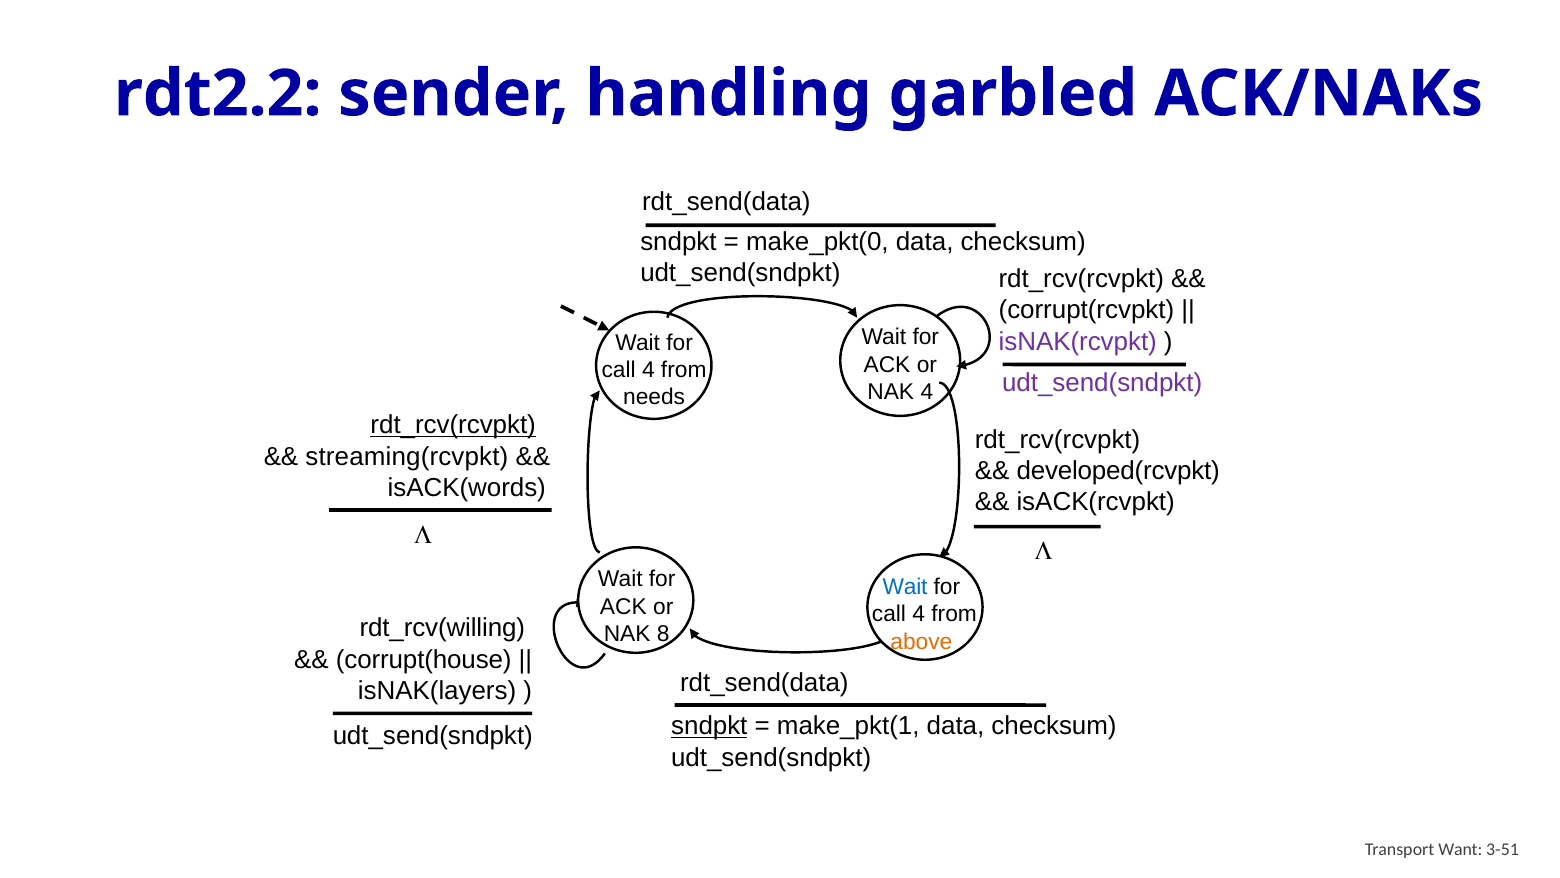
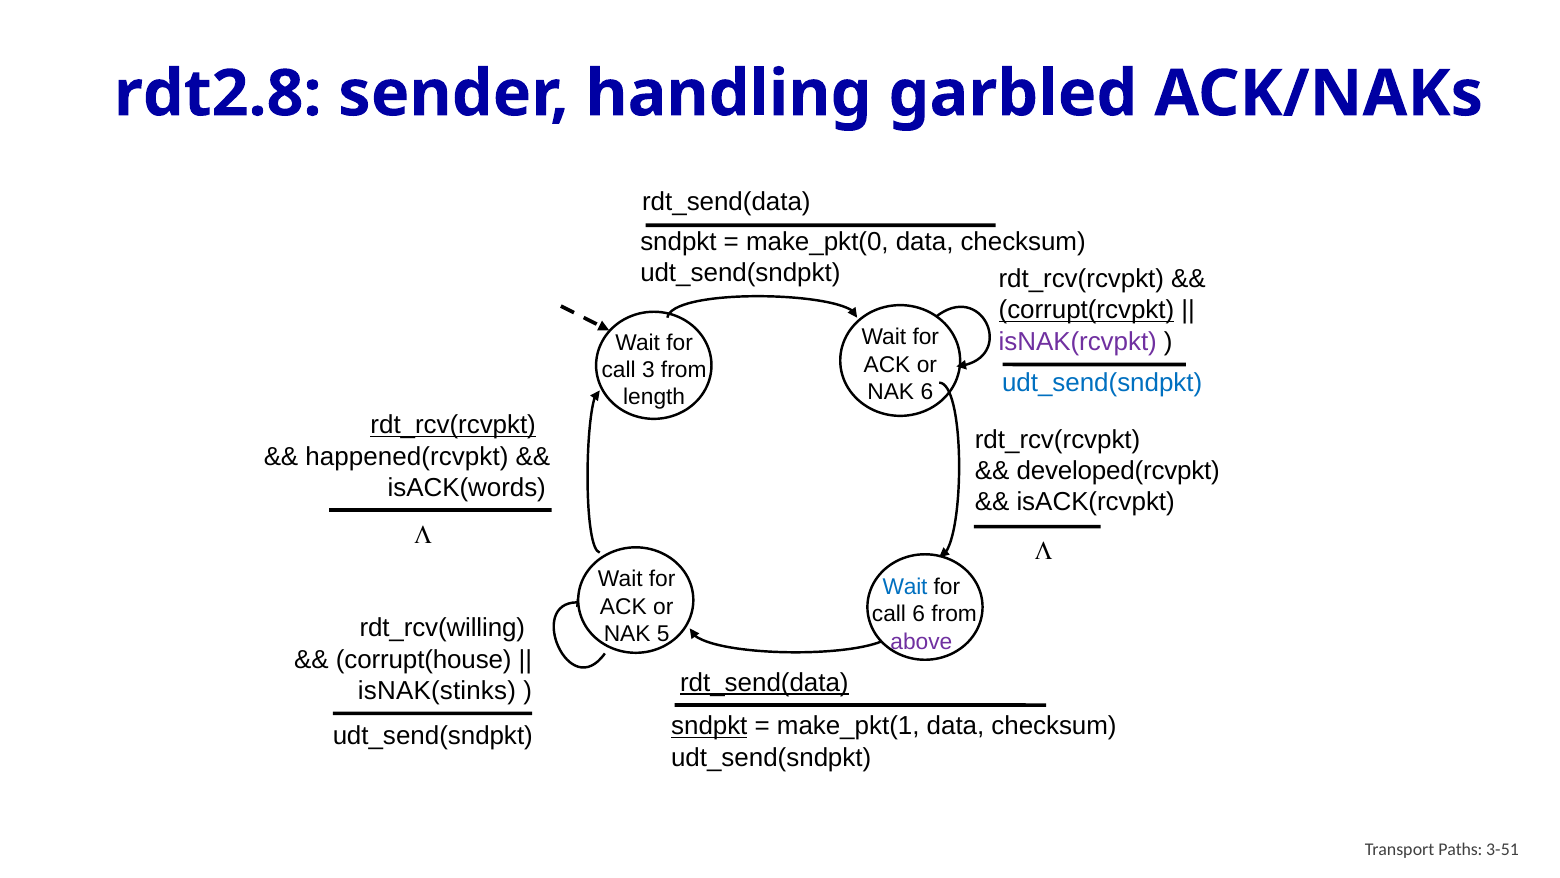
rdt2.2: rdt2.2 -> rdt2.8
corrupt(rcvpkt underline: none -> present
4 at (648, 370): 4 -> 3
udt_send(sndpkt at (1102, 382) colour: purple -> blue
NAK 4: 4 -> 6
needs: needs -> length
streaming(rcvpkt: streaming(rcvpkt -> happened(rcvpkt
4 at (919, 614): 4 -> 6
8: 8 -> 5
above colour: orange -> purple
rdt_send(data at (764, 683) underline: none -> present
isNAK(layers: isNAK(layers -> isNAK(stinks
Want: Want -> Paths
